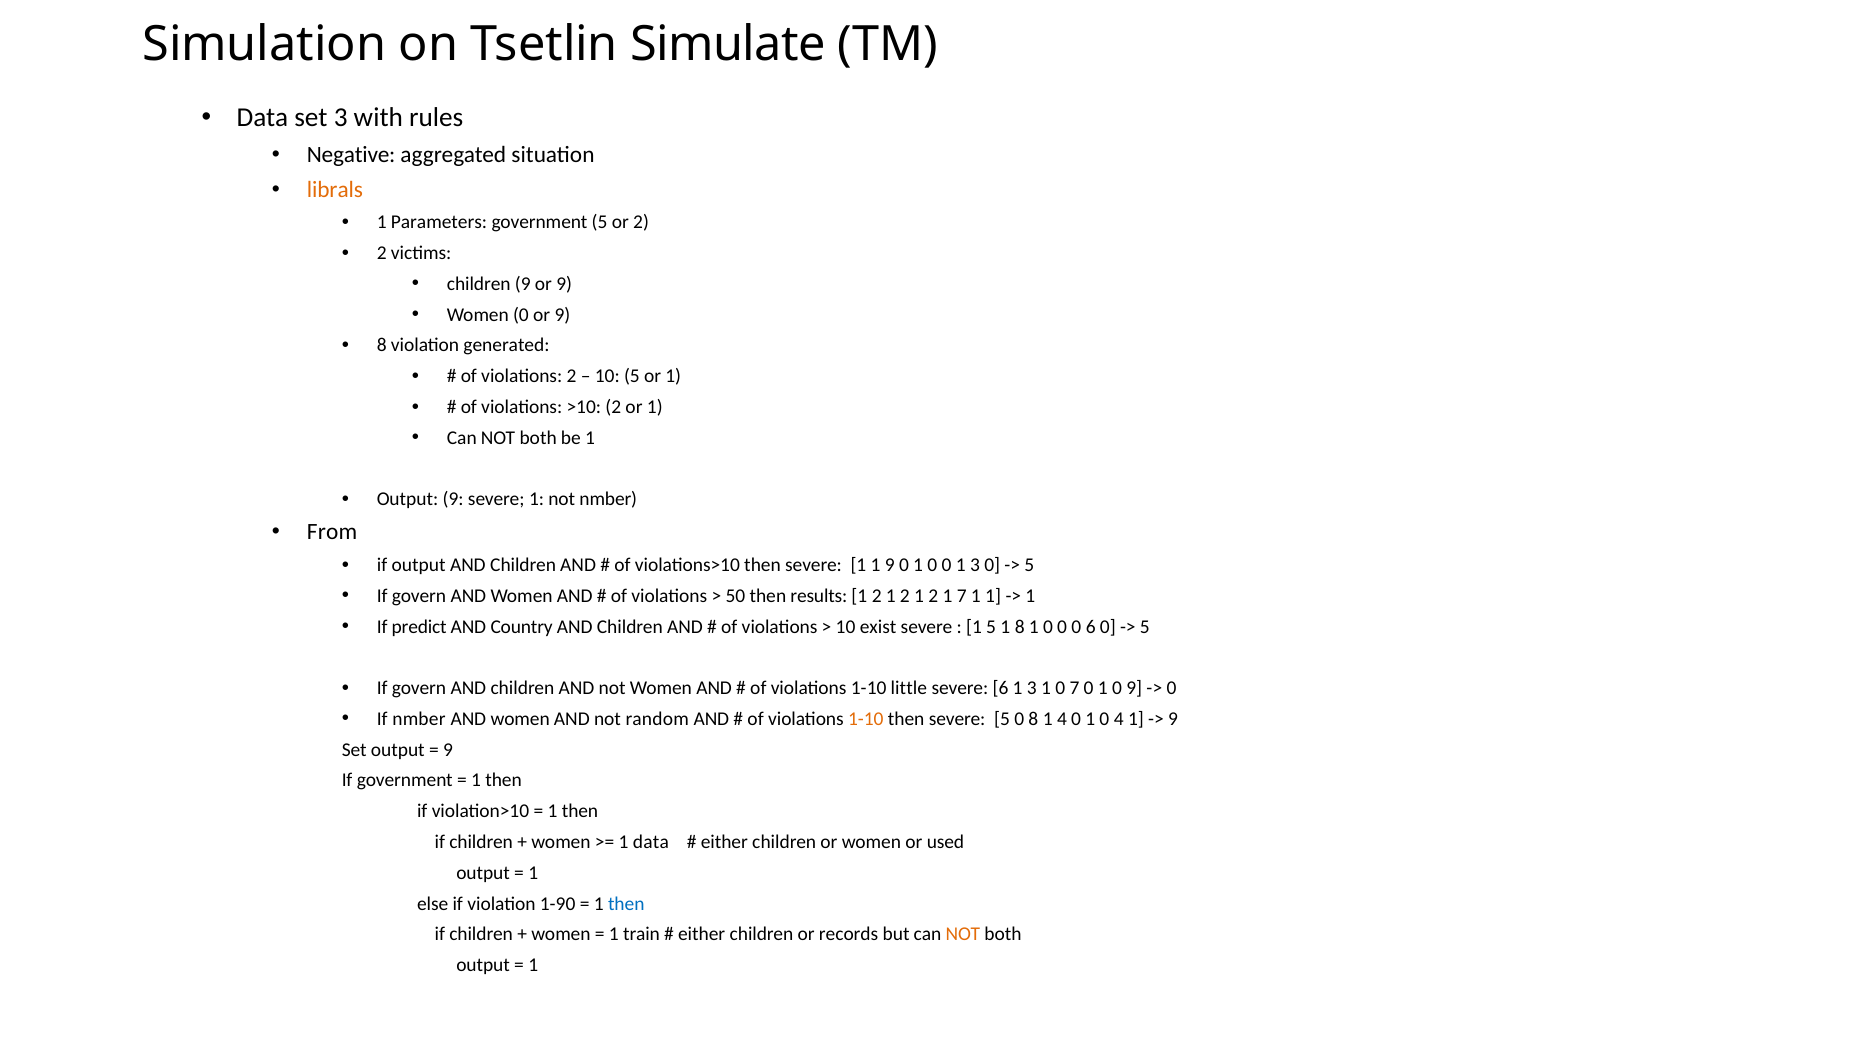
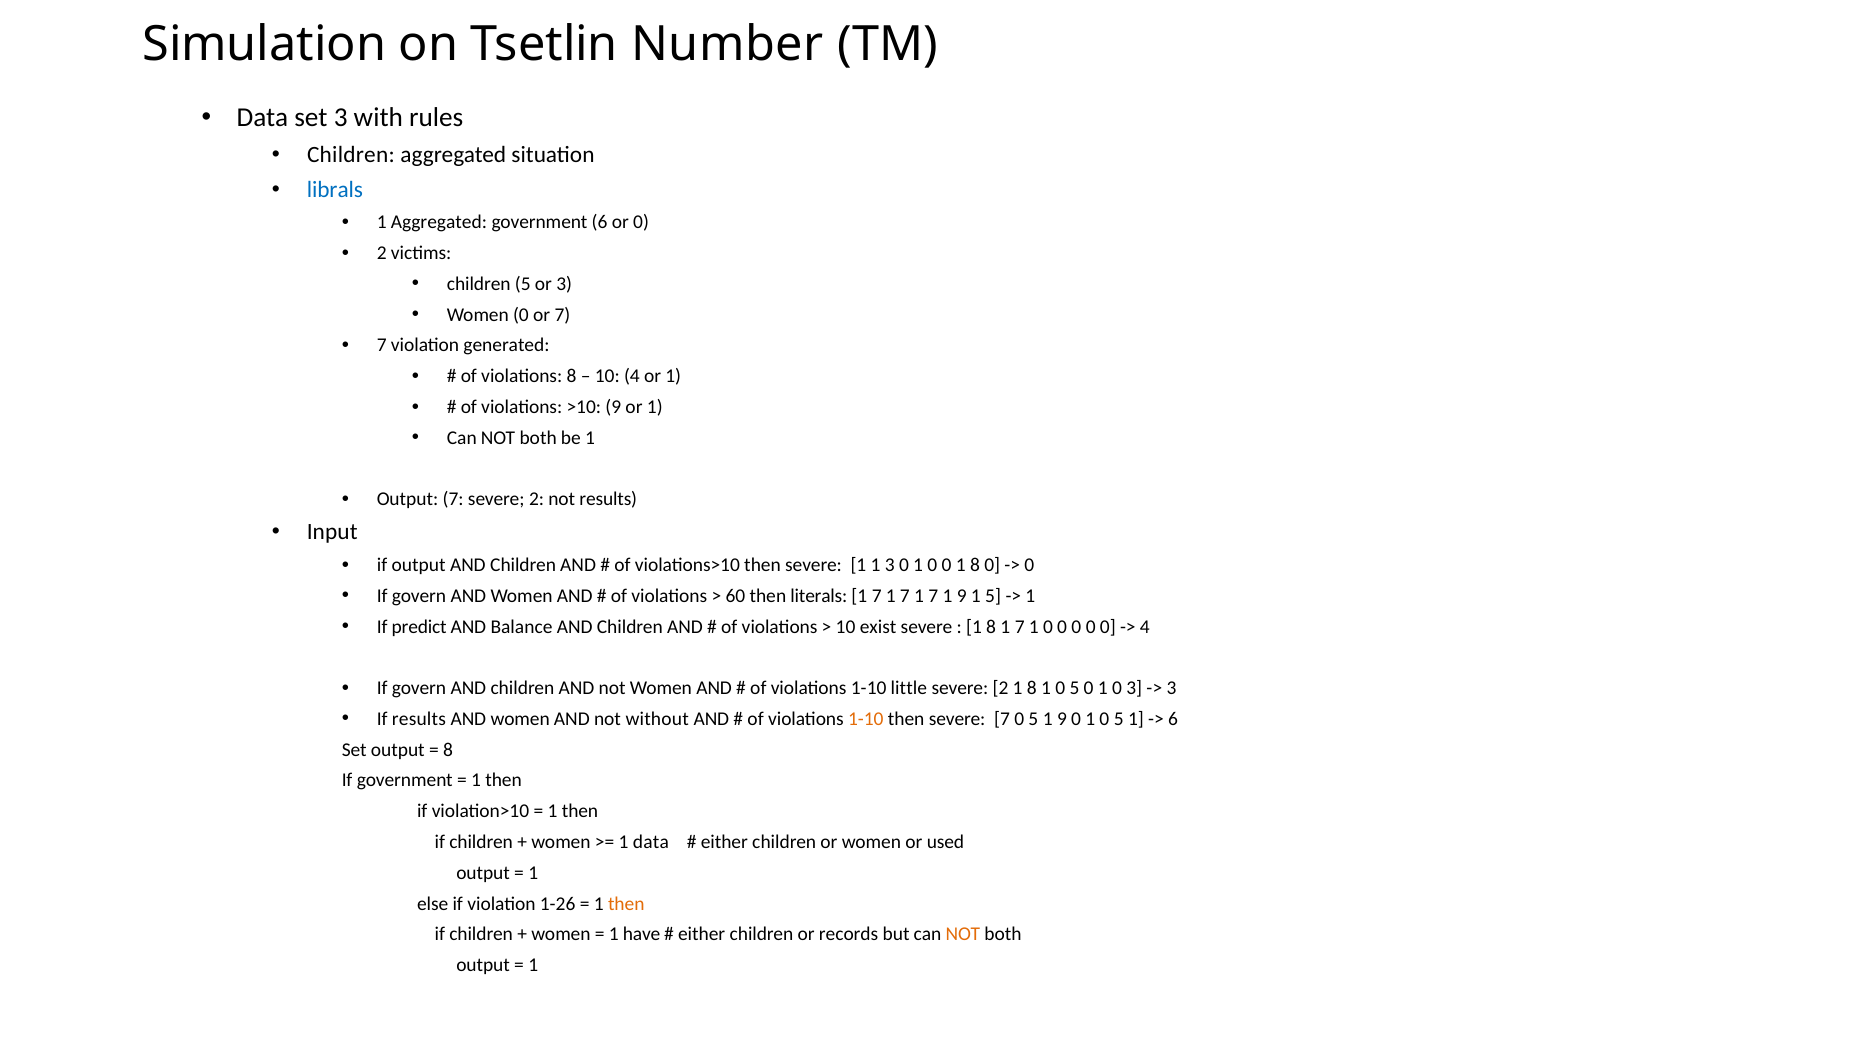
Simulate: Simulate -> Number
Negative at (351, 155): Negative -> Children
librals colour: orange -> blue
1 Parameters: Parameters -> Aggregated
government 5: 5 -> 6
or 2: 2 -> 0
children 9: 9 -> 5
9 at (564, 284): 9 -> 3
0 or 9: 9 -> 7
8 at (382, 345): 8 -> 7
violations 2: 2 -> 8
10 5: 5 -> 4
>10 2: 2 -> 9
Output 9: 9 -> 7
1 at (537, 499): 1 -> 2
not nmber: nmber -> results
From: From -> Input
1 9: 9 -> 3
0 1 3: 3 -> 8
5 at (1029, 565): 5 -> 0
50: 50 -> 60
results: results -> literals
2 at (877, 596): 2 -> 7
2 at (905, 596): 2 -> 7
2 at (933, 596): 2 -> 7
7 at (962, 596): 7 -> 9
1 at (993, 596): 1 -> 5
Country: Country -> Balance
5 at (991, 626): 5 -> 8
8 at (1020, 626): 8 -> 7
6 at (1091, 626): 6 -> 0
5 at (1145, 626): 5 -> 4
6 at (1000, 688): 6 -> 2
3 at (1032, 688): 3 -> 8
7 at (1075, 688): 7 -> 5
0 9: 9 -> 3
0 at (1171, 688): 0 -> 3
If nmber: nmber -> results
random: random -> without
severe 5: 5 -> 7
8 at (1033, 719): 8 -> 5
4 at (1062, 719): 4 -> 9
0 1 0 4: 4 -> 5
9 at (1173, 719): 9 -> 6
9 at (448, 750): 9 -> 8
1-90: 1-90 -> 1-26
then at (626, 903) colour: blue -> orange
train: train -> have
